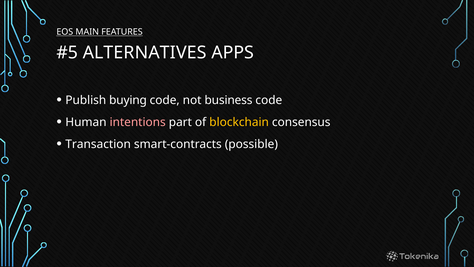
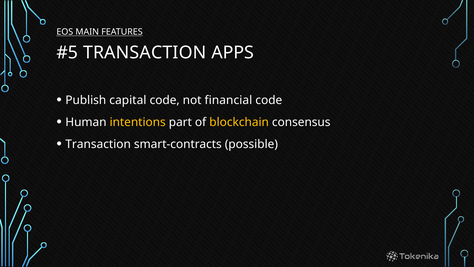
ALTERNATIVES at (145, 53): ALTERNATIVES -> TRANSACTION
buying: buying -> capital
business: business -> financial
intentions colour: pink -> yellow
